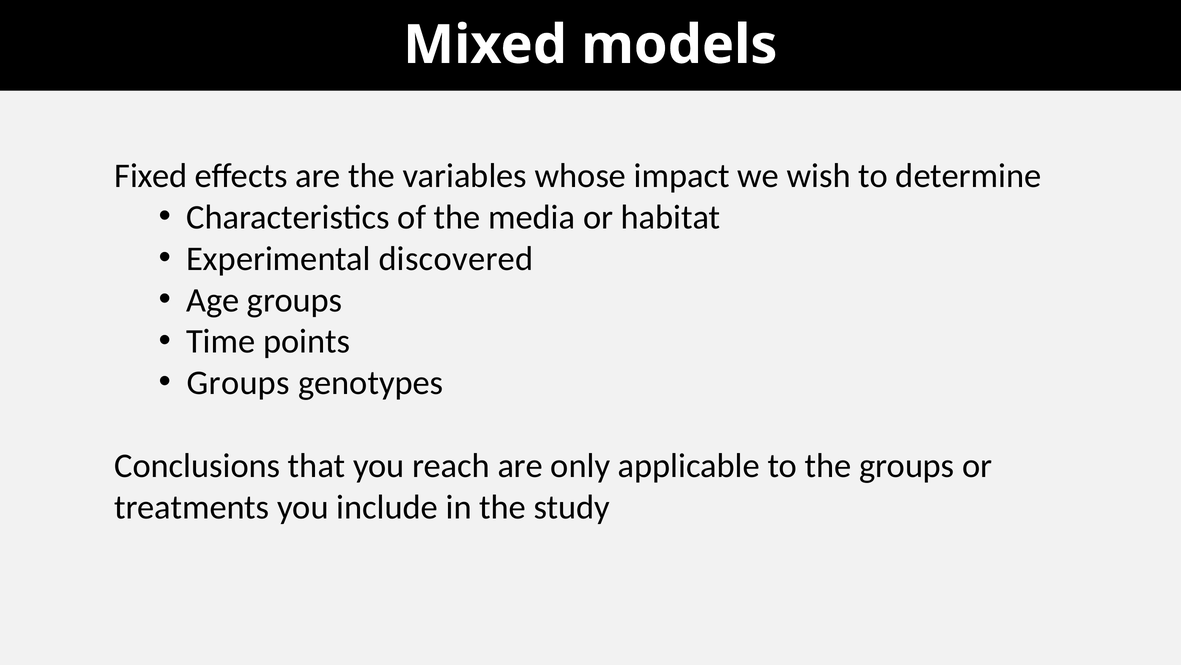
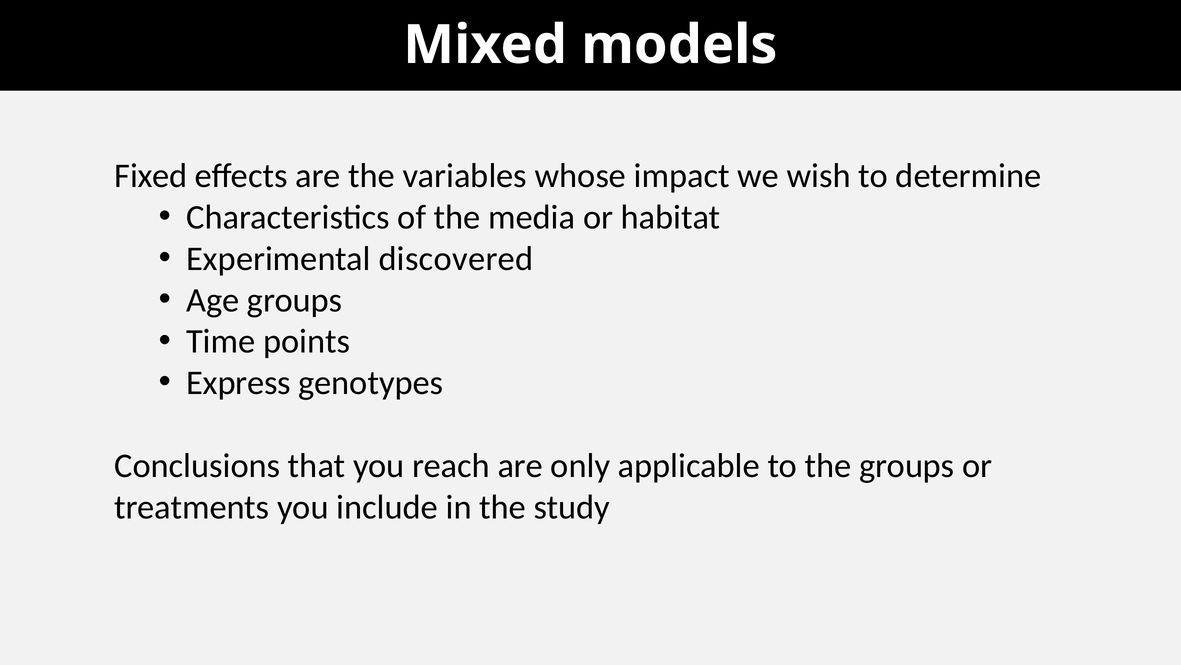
Groups at (238, 383): Groups -> Express
